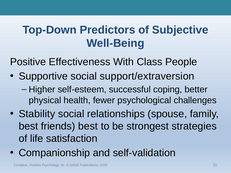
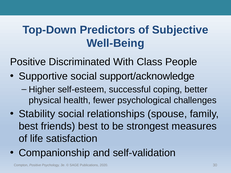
Effectiveness: Effectiveness -> Discriminated
support/extraversion: support/extraversion -> support/acknowledge
strategies: strategies -> measures
